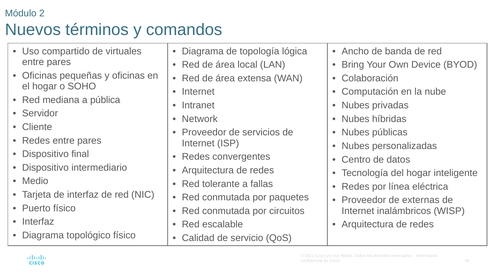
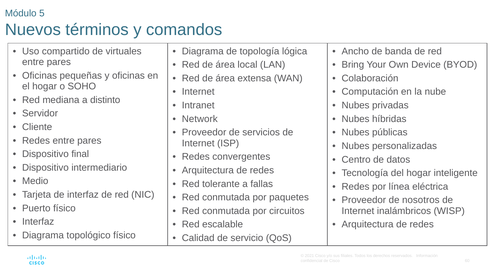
2: 2 -> 5
pública: pública -> distinto
externas: externas -> nosotros
